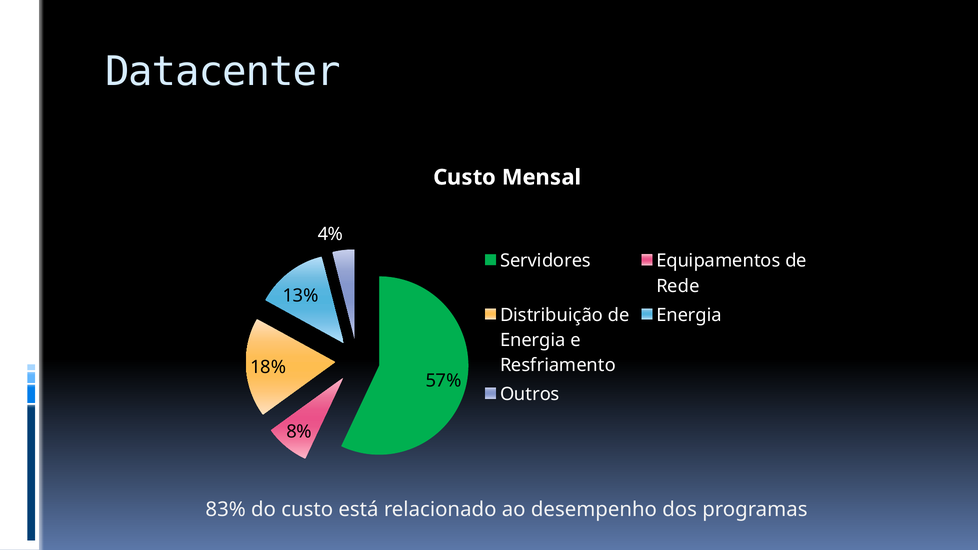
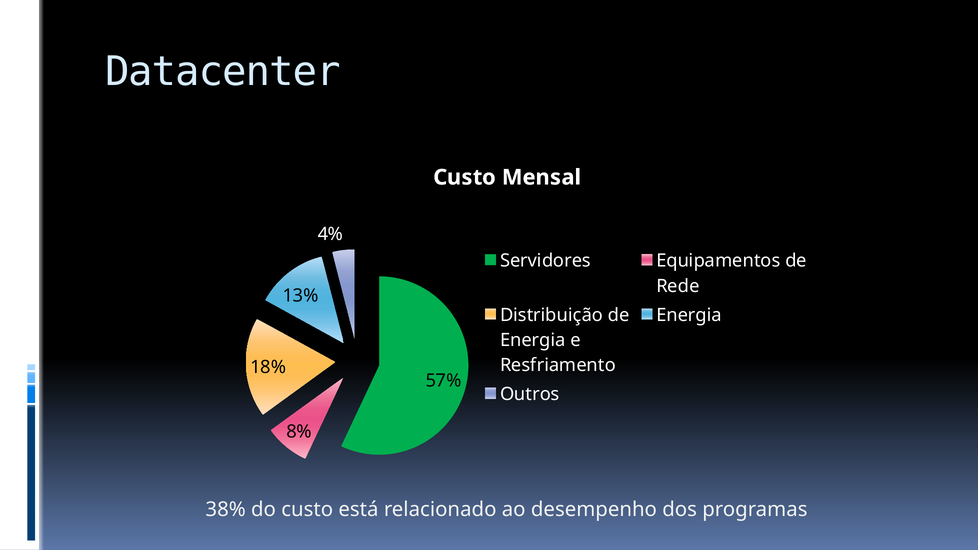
83%: 83% -> 38%
